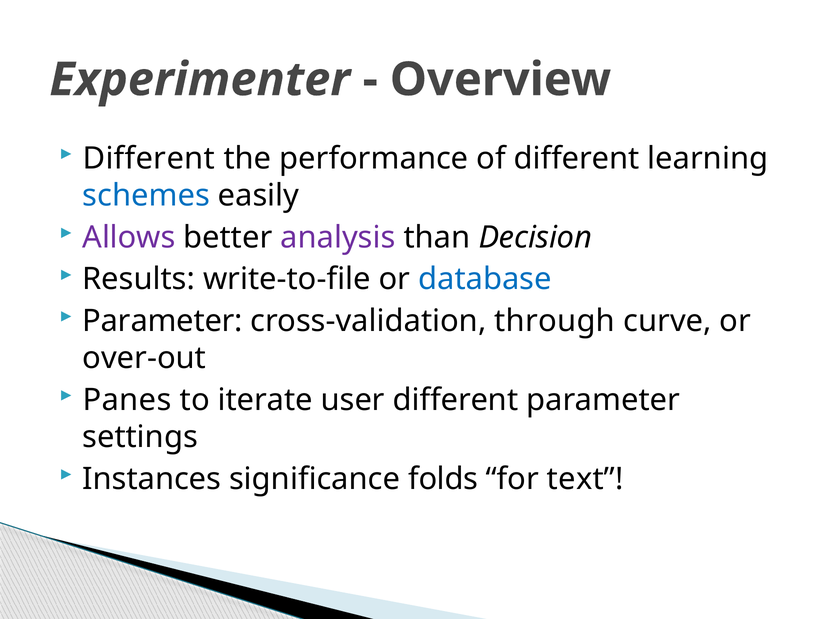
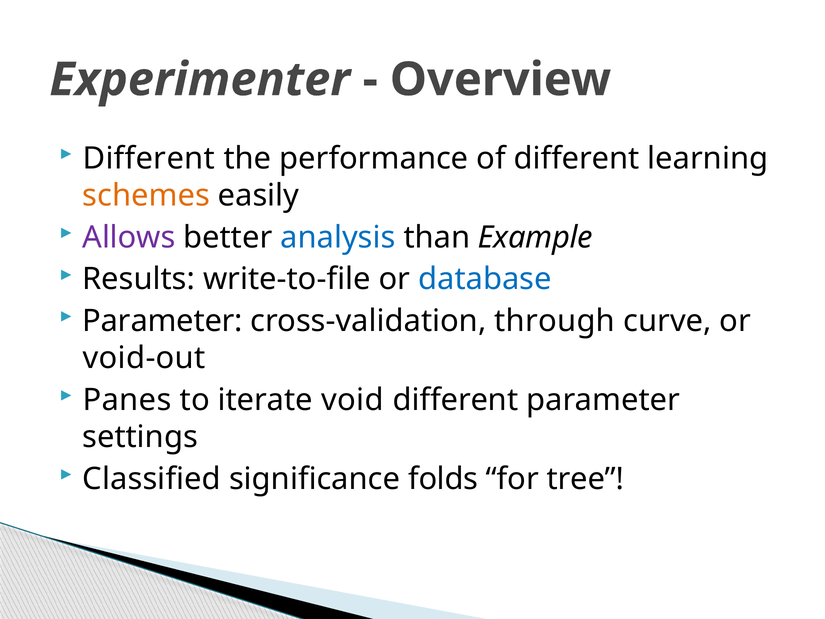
schemes colour: blue -> orange
analysis colour: purple -> blue
Decision: Decision -> Example
over-out: over-out -> void-out
user: user -> void
Instances: Instances -> Classified
text: text -> tree
